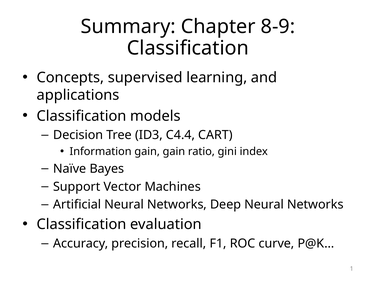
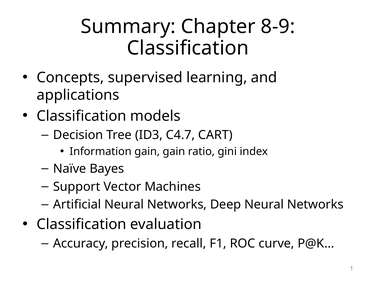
C4.4: C4.4 -> C4.7
